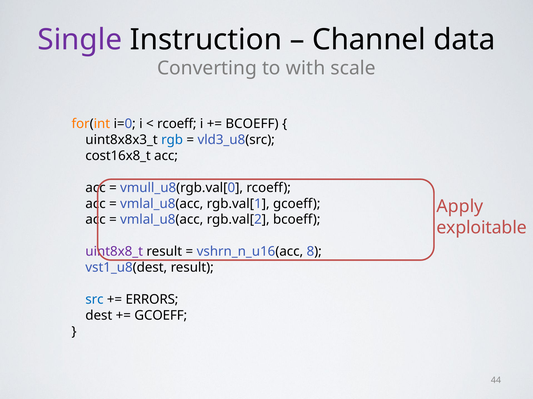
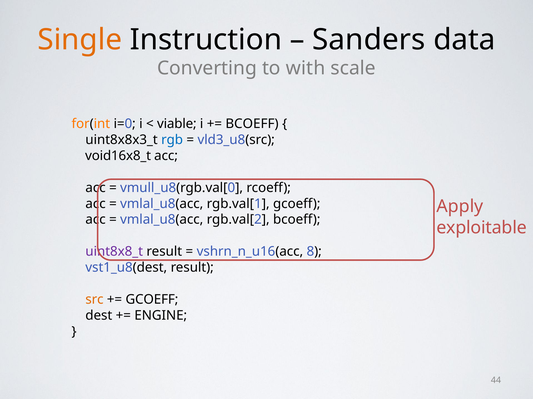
Single colour: purple -> orange
Channel: Channel -> Sanders
rcoeff at (177, 124): rcoeff -> viable
cost16x8_t: cost16x8_t -> void16x8_t
src colour: blue -> orange
ERRORS at (152, 300): ERRORS -> GCOEFF
GCOEFF at (161, 316): GCOEFF -> ENGINE
